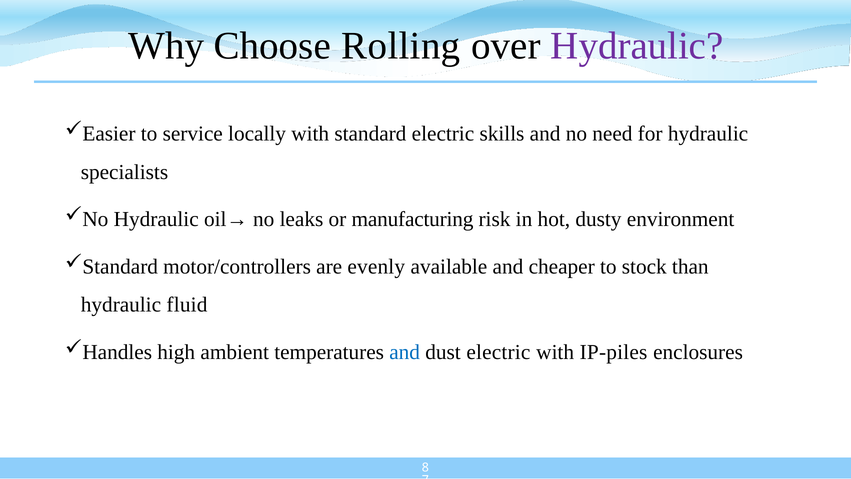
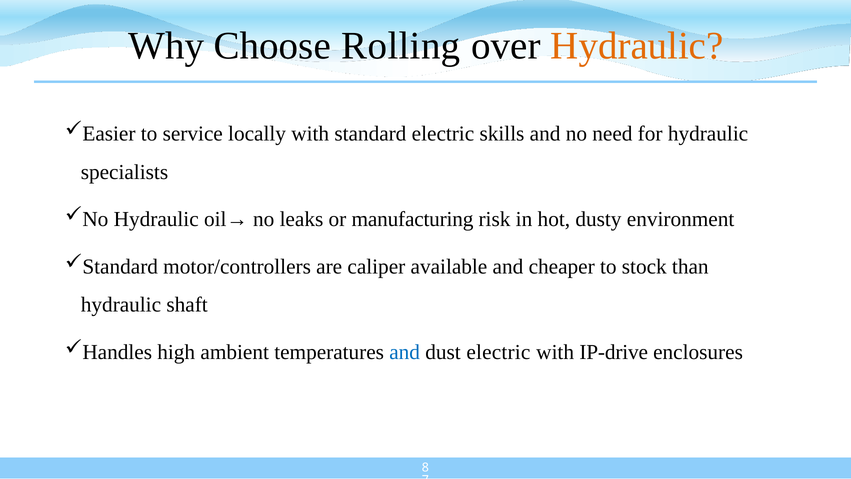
Hydraulic at (637, 46) colour: purple -> orange
evenly: evenly -> caliper
fluid: fluid -> shaft
IP-piles: IP-piles -> IP-drive
